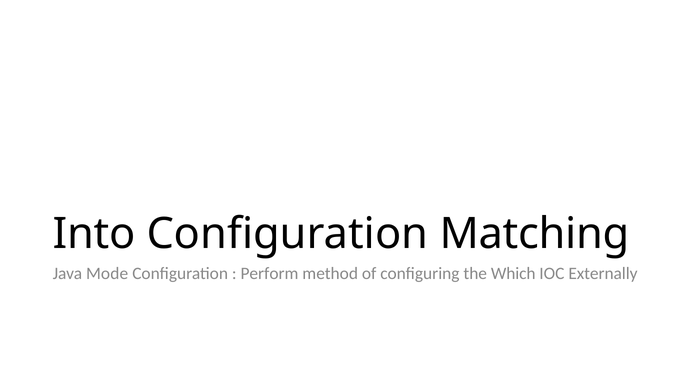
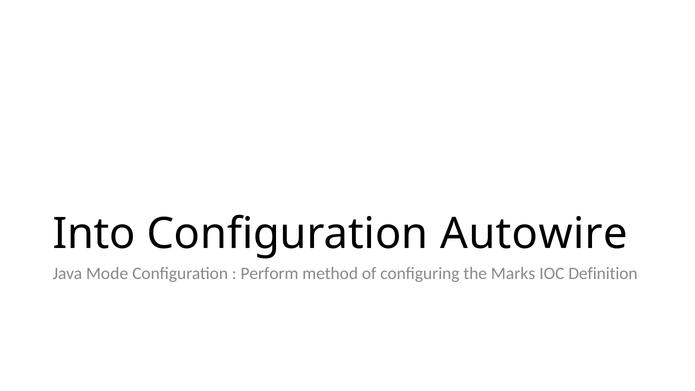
Matching: Matching -> Autowire
Which: Which -> Marks
Externally: Externally -> Definition
